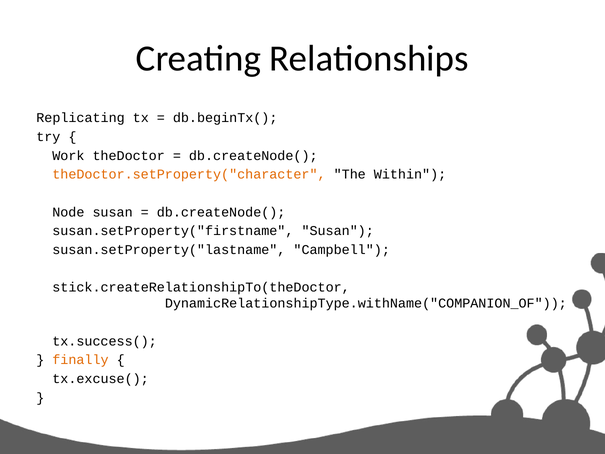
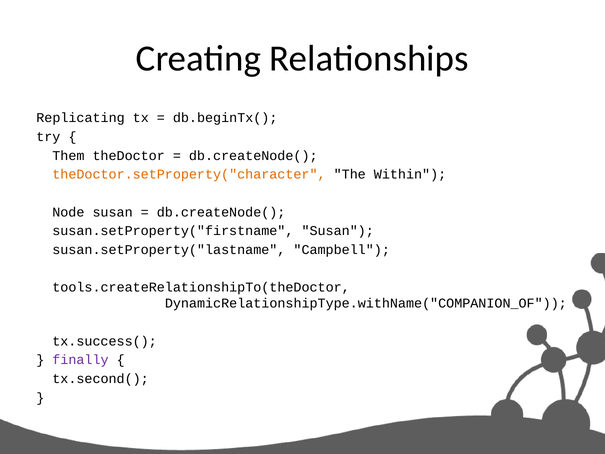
Work: Work -> Them
stick.createRelationshipTo(theDoctor: stick.createRelationshipTo(theDoctor -> tools.createRelationshipTo(theDoctor
finally colour: orange -> purple
tx.excuse(: tx.excuse( -> tx.second(
